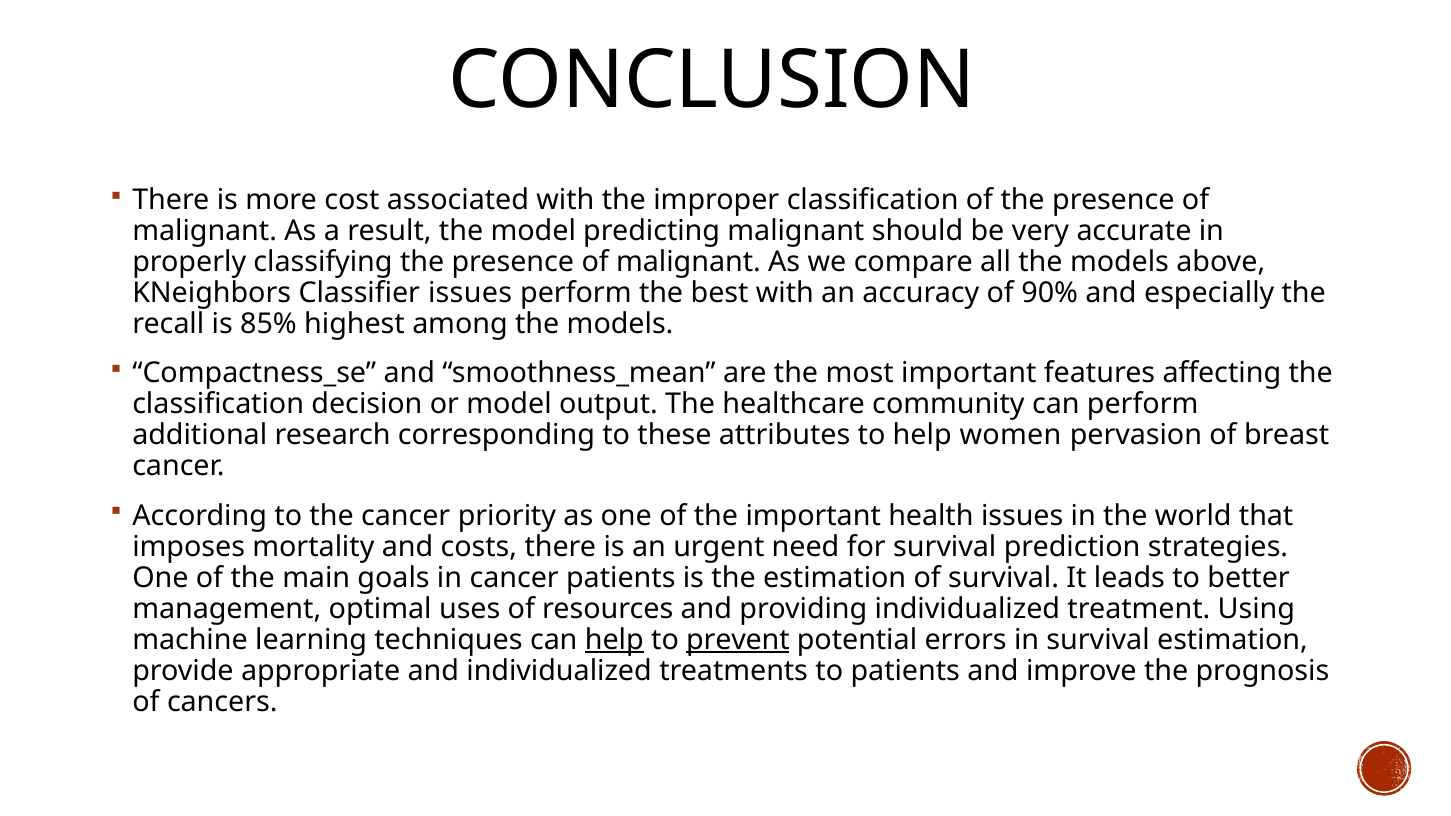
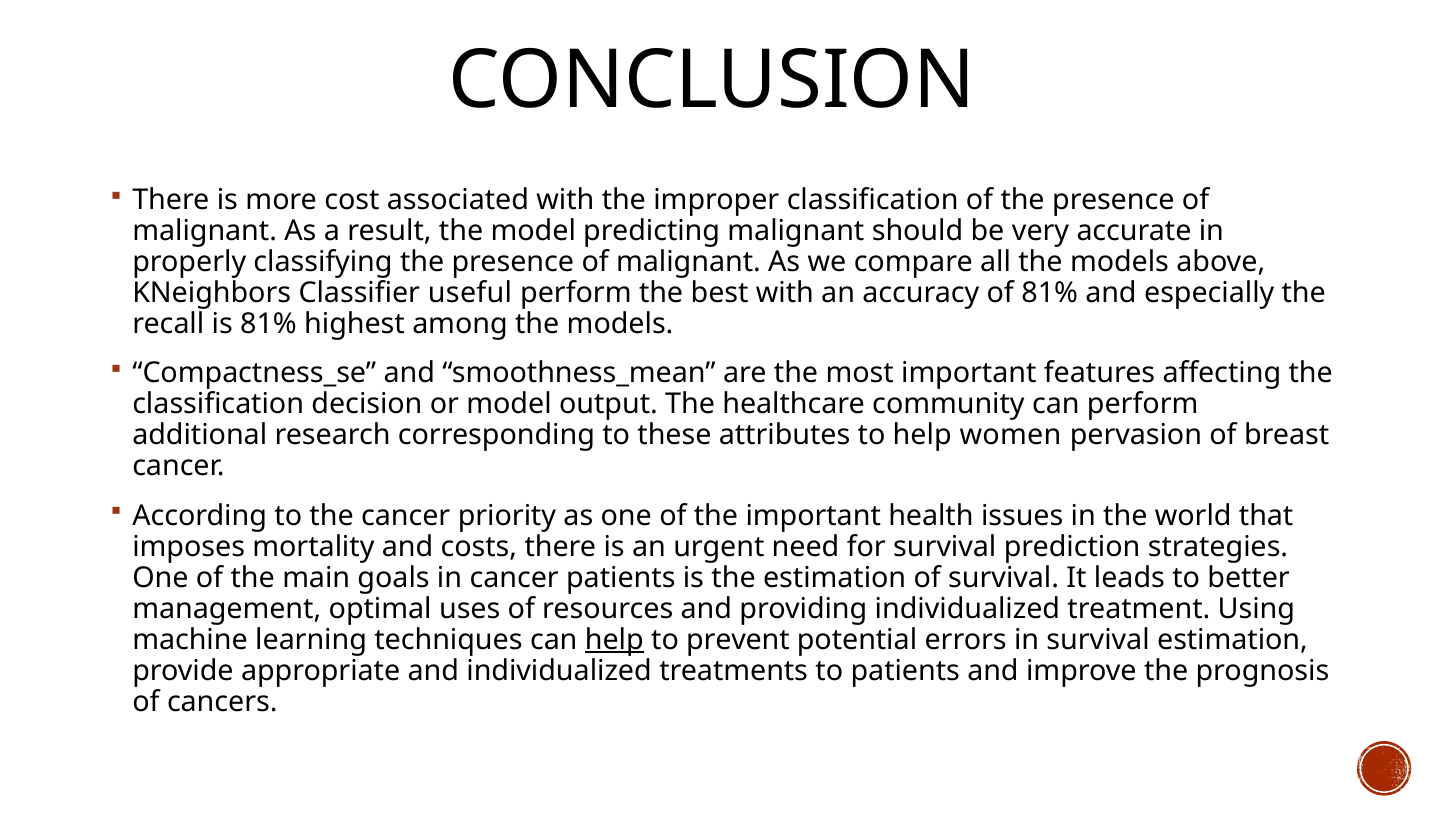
Classifier issues: issues -> useful
of 90%: 90% -> 81%
is 85%: 85% -> 81%
prevent underline: present -> none
